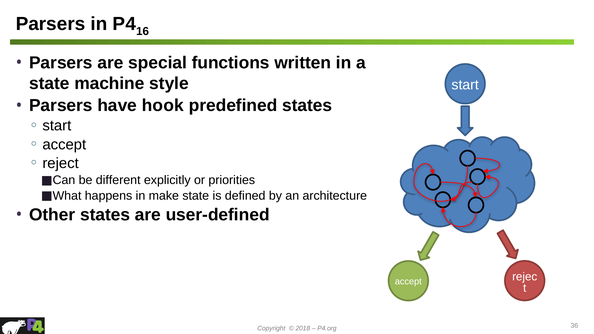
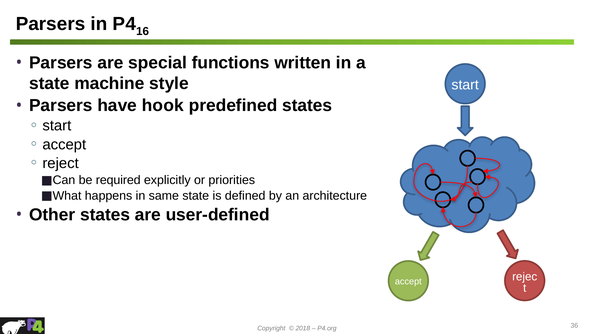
different: different -> required
make: make -> same
